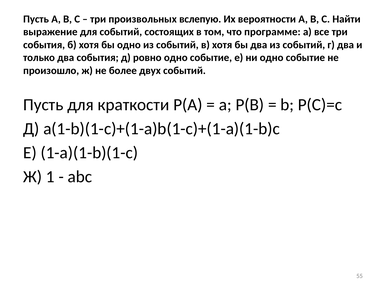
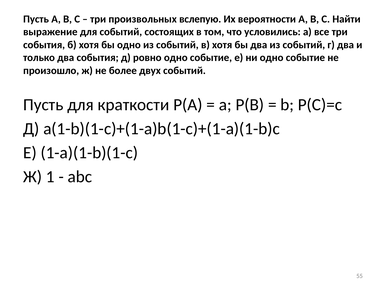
программе: программе -> условились
